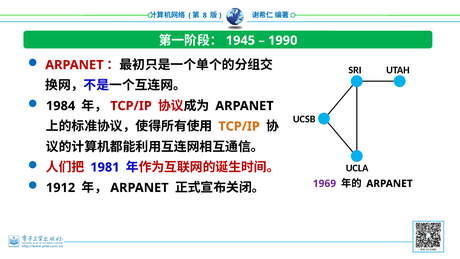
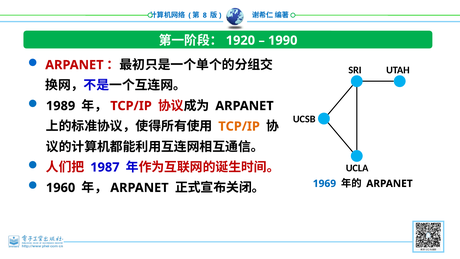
1945: 1945 -> 1920
1984: 1984 -> 1989
1981: 1981 -> 1987
1912: 1912 -> 1960
1969 colour: purple -> blue
